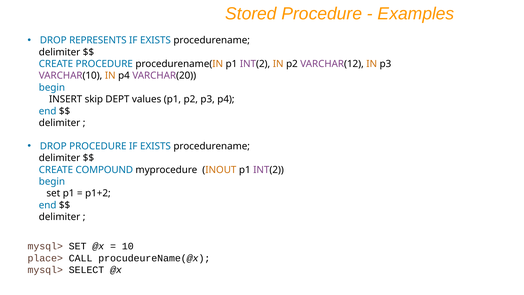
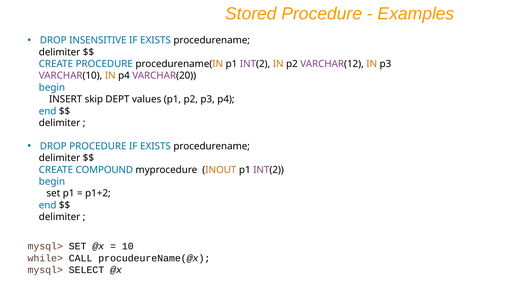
REPRESENTS: REPRESENTS -> INSENSITIVE
place>: place> -> while>
